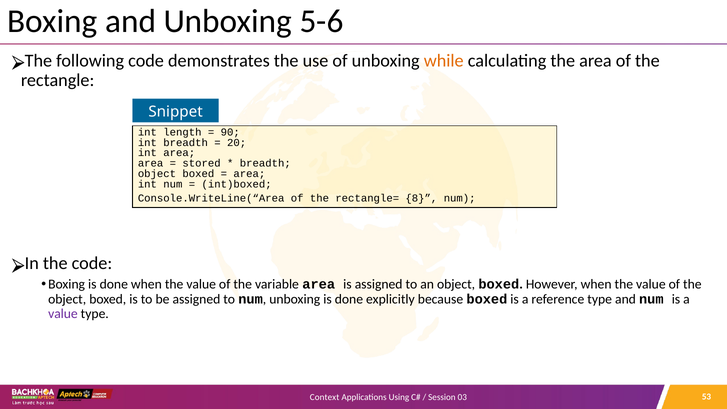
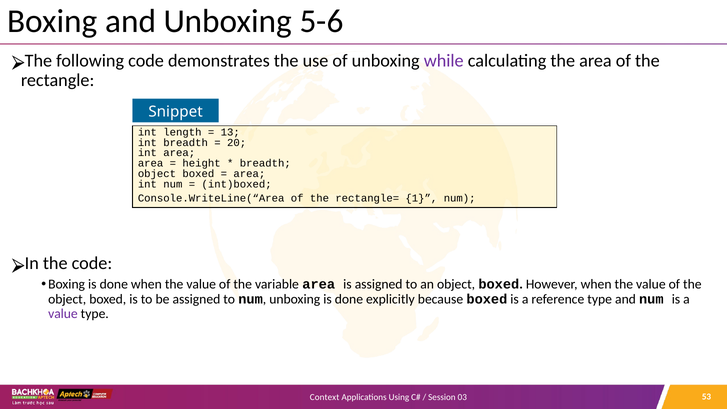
while colour: orange -> purple
90: 90 -> 13
stored: stored -> height
8: 8 -> 1
